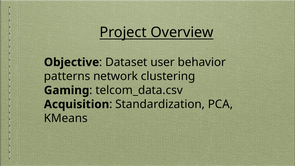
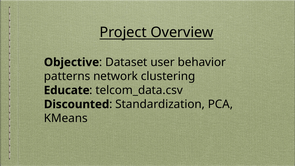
Gaming: Gaming -> Educate
Acquisition: Acquisition -> Discounted
